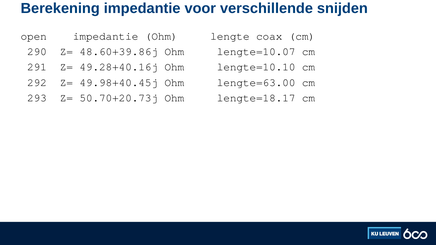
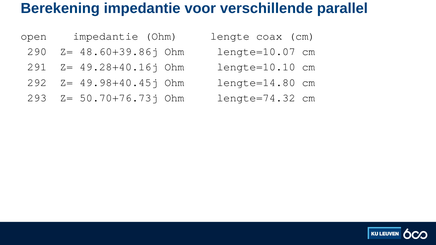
snijden: snijden -> parallel
lengte=63.00: lengte=63.00 -> lengte=14.80
50.70+20.73j: 50.70+20.73j -> 50.70+76.73j
lengte=18.17: lengte=18.17 -> lengte=74.32
